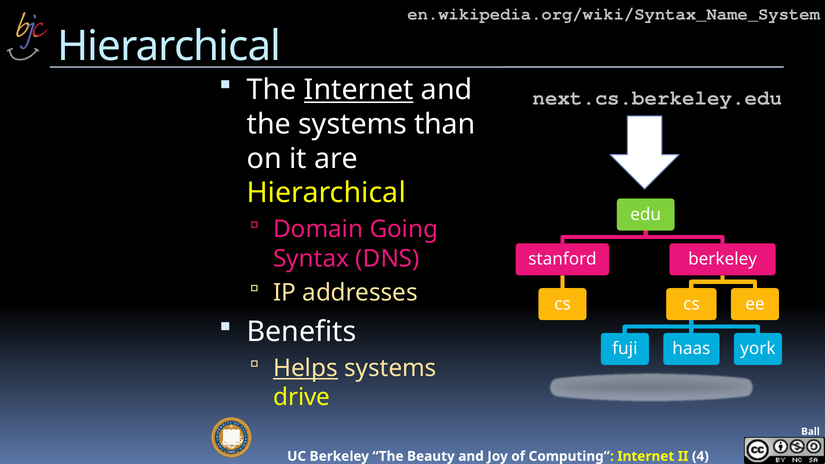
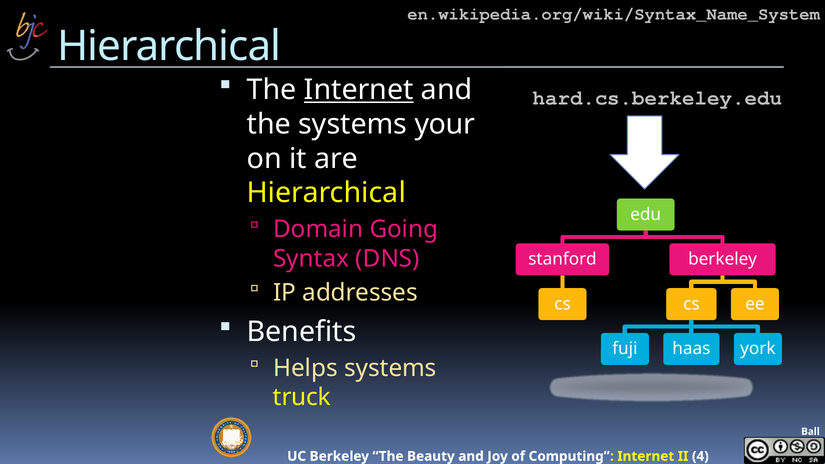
next.cs.berkeley.edu: next.cs.berkeley.edu -> hard.cs.berkeley.edu
than: than -> your
Helps underline: present -> none
drive: drive -> truck
